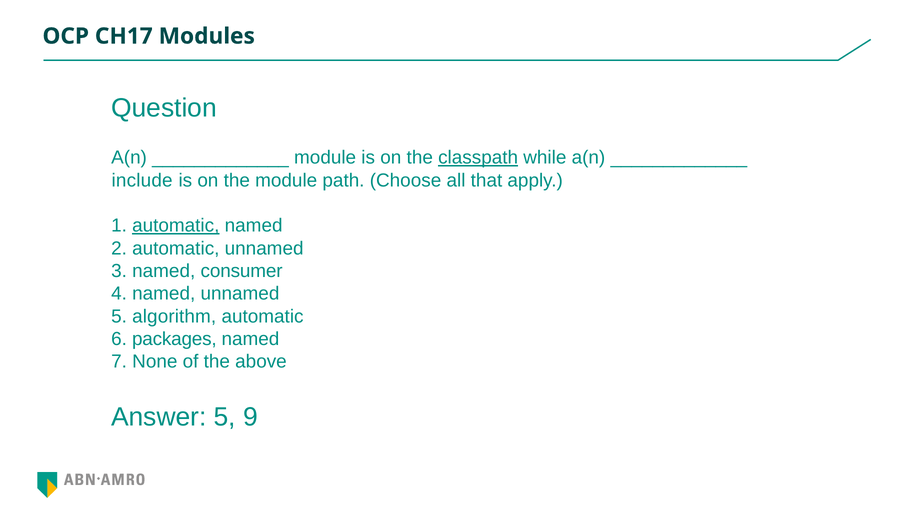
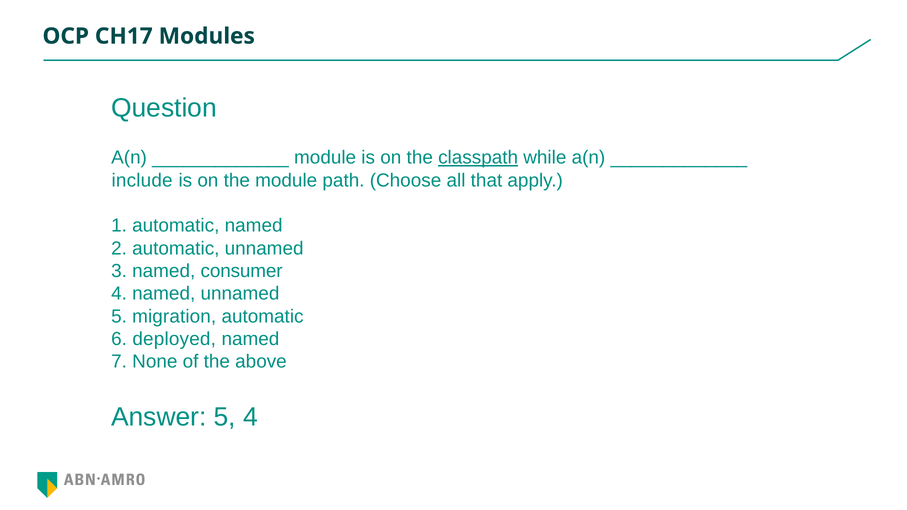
automatic at (176, 226) underline: present -> none
algorithm: algorithm -> migration
packages: packages -> deployed
5 9: 9 -> 4
